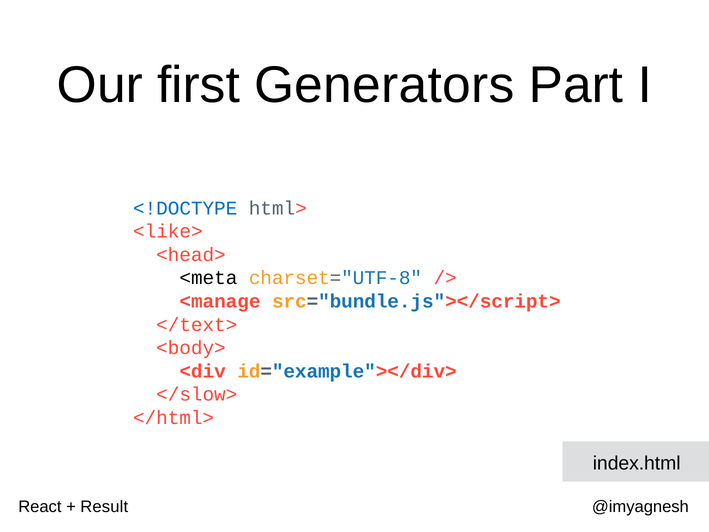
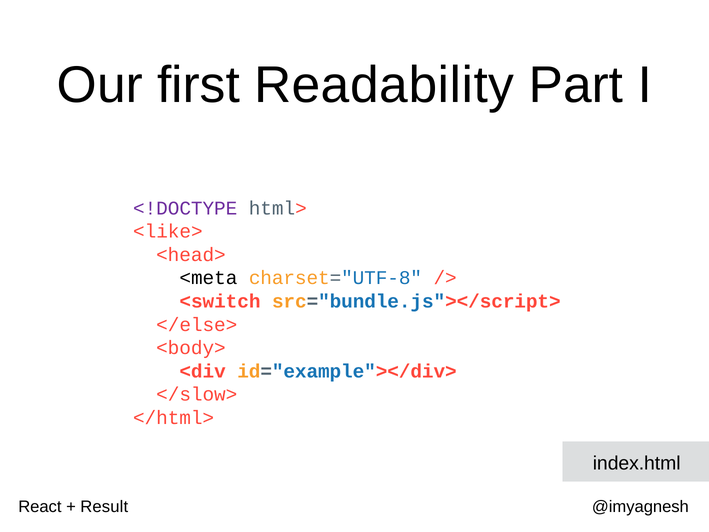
Generators: Generators -> Readability
<!DOCTYPE colour: blue -> purple
<manage: <manage -> <switch
</text>: </text> -> </else>
